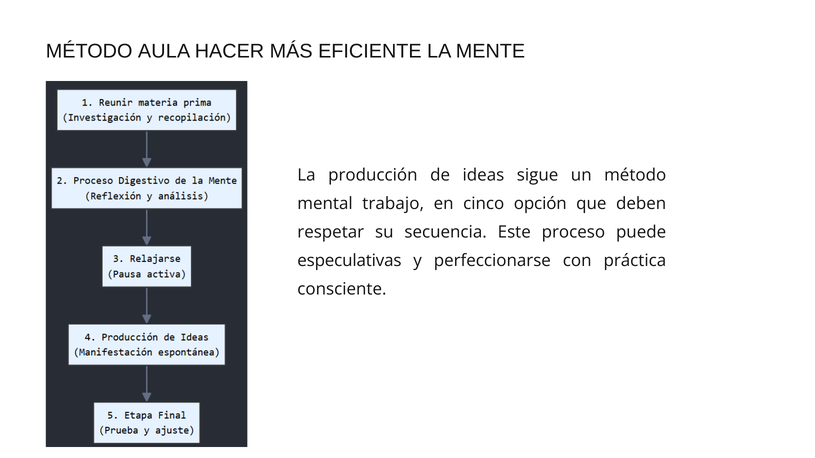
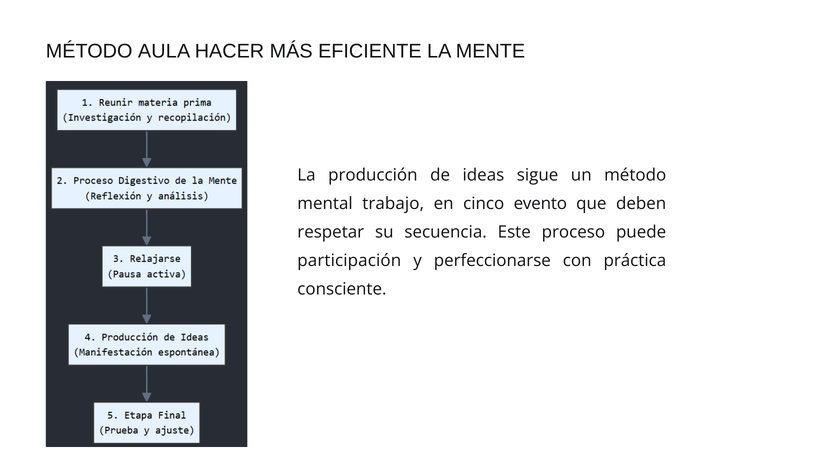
opción: opción -> evento
especulativas: especulativas -> participación
